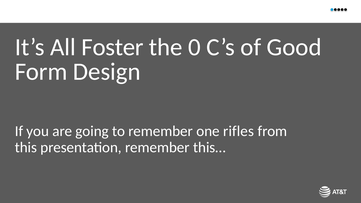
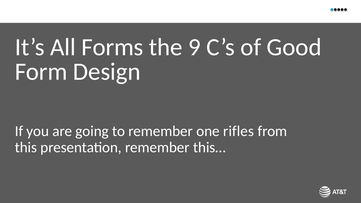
Foster: Foster -> Forms
0: 0 -> 9
